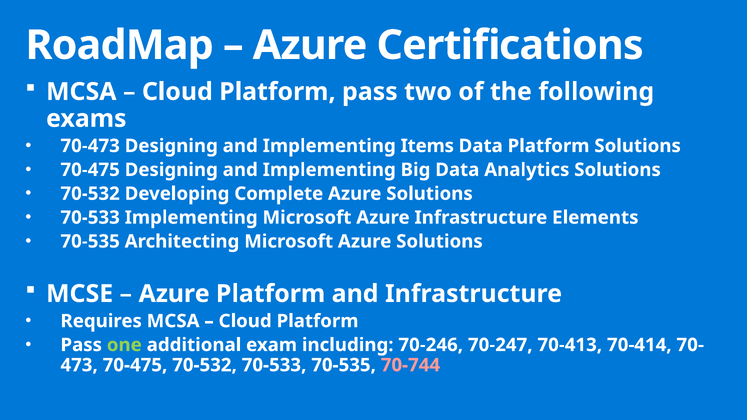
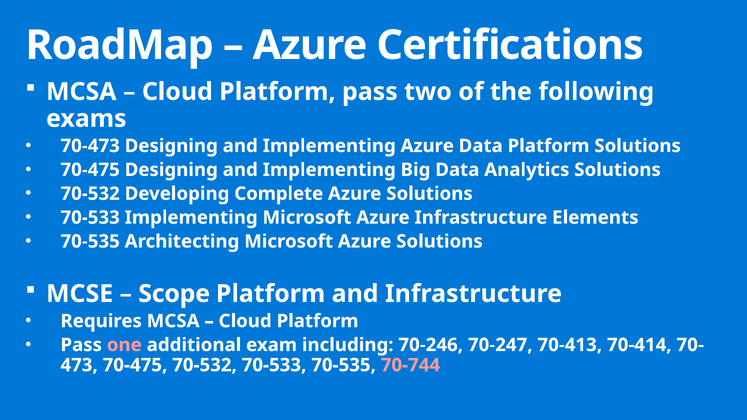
Implementing Items: Items -> Azure
Azure at (174, 294): Azure -> Scope
one colour: light green -> pink
